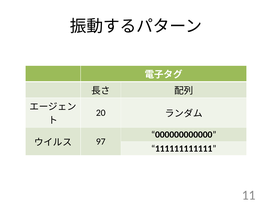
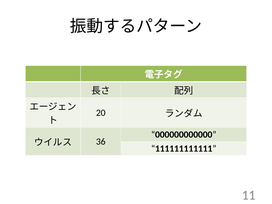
97: 97 -> 36
